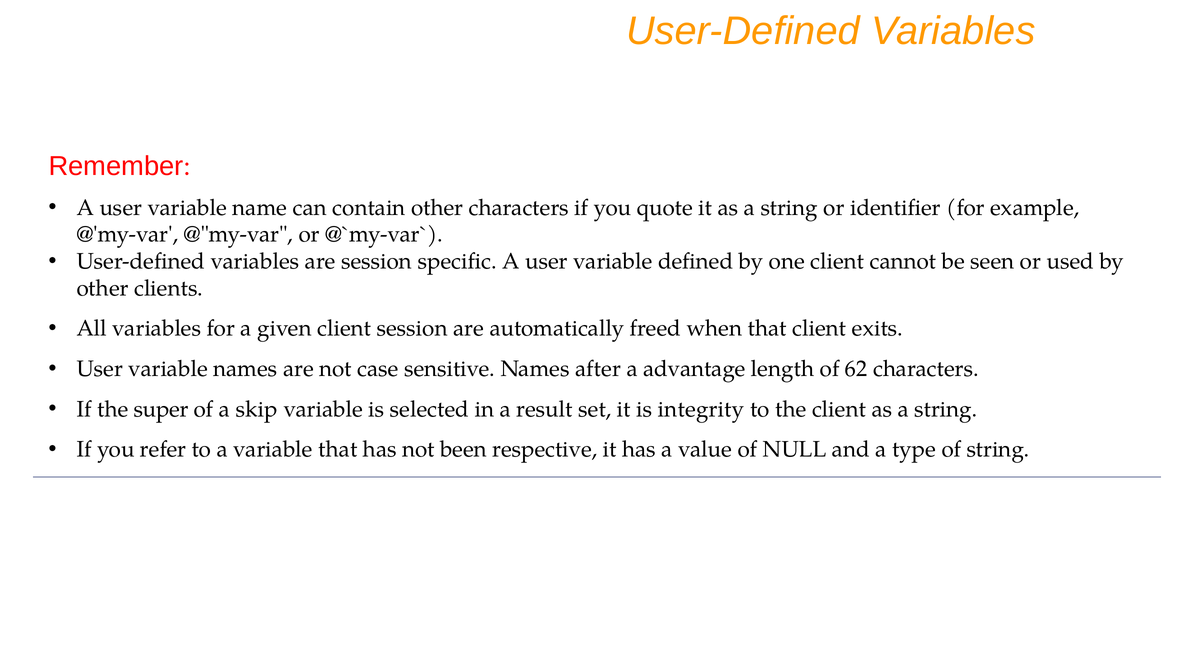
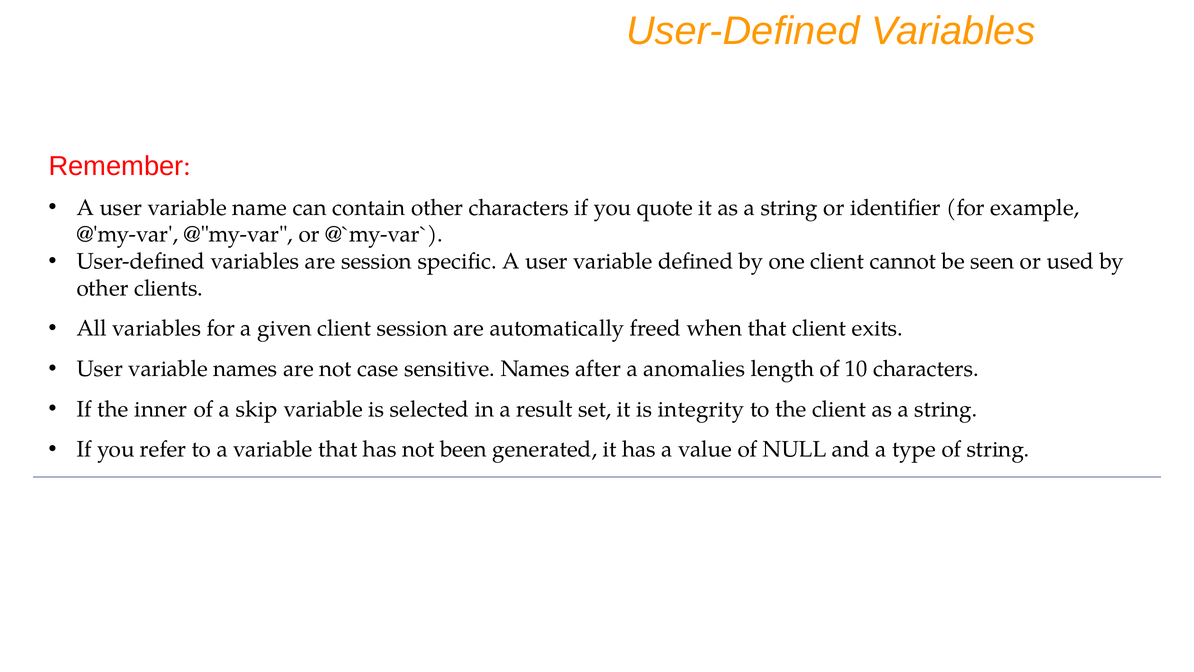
advantage: advantage -> anomalies
62: 62 -> 10
super: super -> inner
respective: respective -> generated
